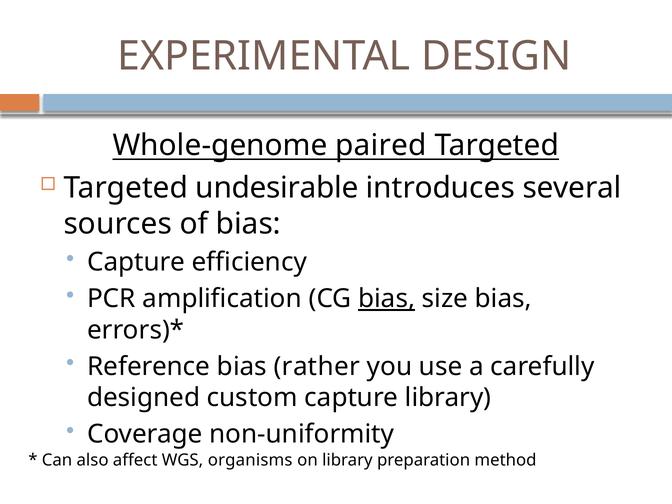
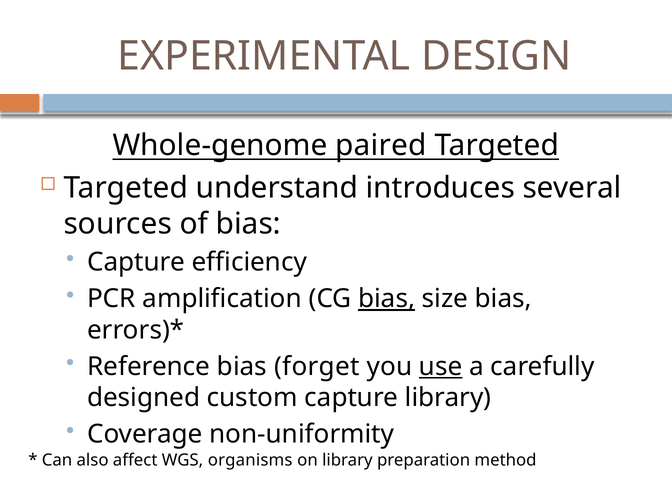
undesirable: undesirable -> understand
rather: rather -> forget
use underline: none -> present
